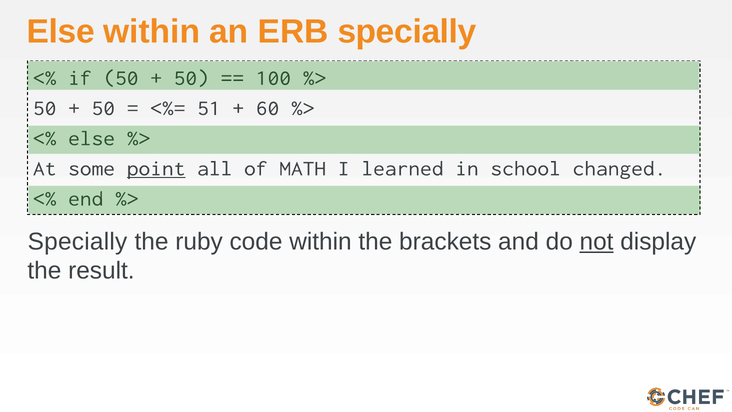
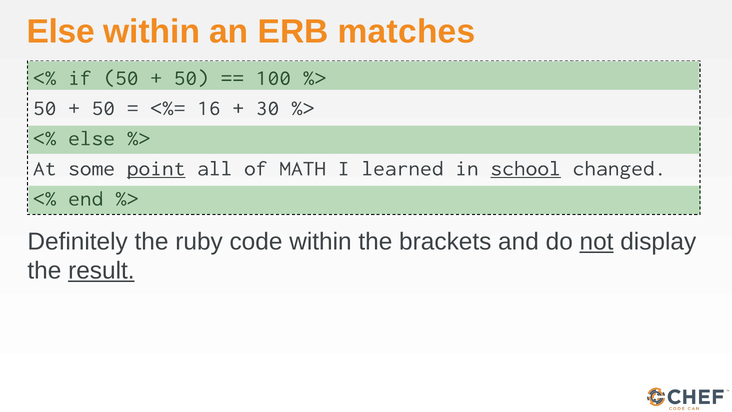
ERB specially: specially -> matches
51: 51 -> 16
60: 60 -> 30
school underline: none -> present
Specially at (78, 241): Specially -> Definitely
result underline: none -> present
